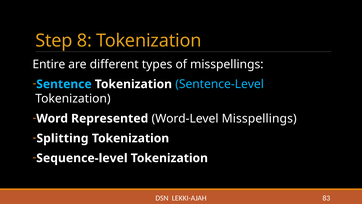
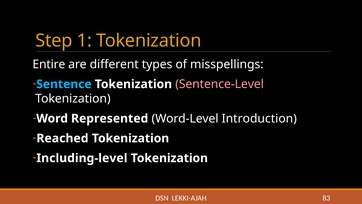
8: 8 -> 1
Sentence-Level colour: light blue -> pink
Word-Level Misspellings: Misspellings -> Introduction
Splitting: Splitting -> Reached
Sequence-level: Sequence-level -> Including-level
